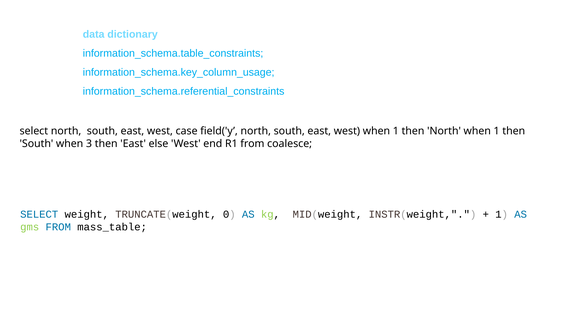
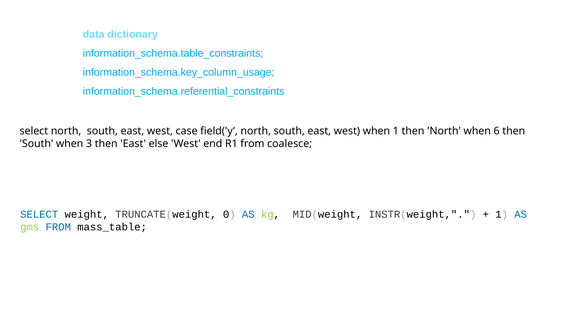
North when 1: 1 -> 6
